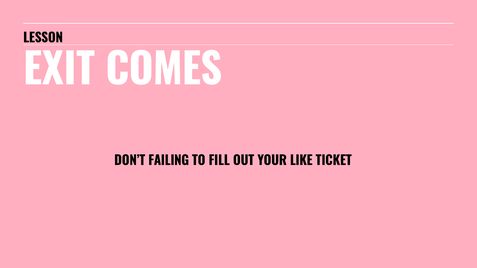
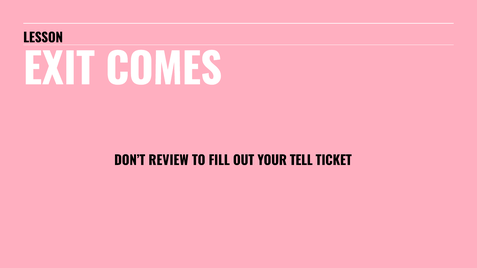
FAILING: FAILING -> REVIEW
LIKE: LIKE -> TELL
